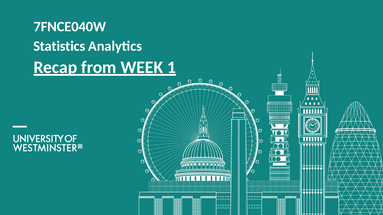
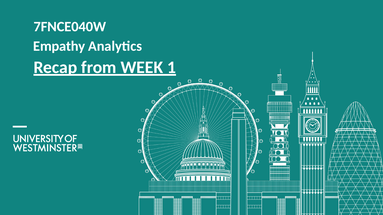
Statistics: Statistics -> Empathy
